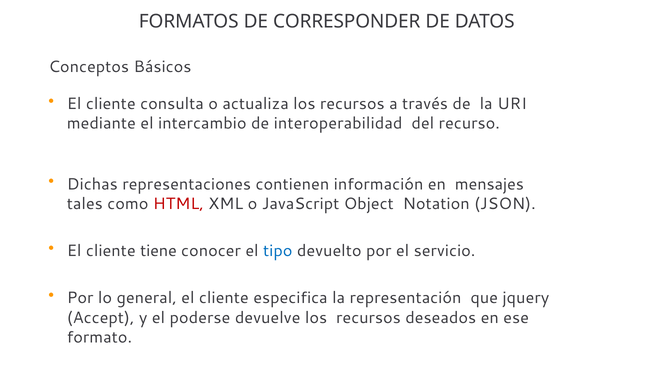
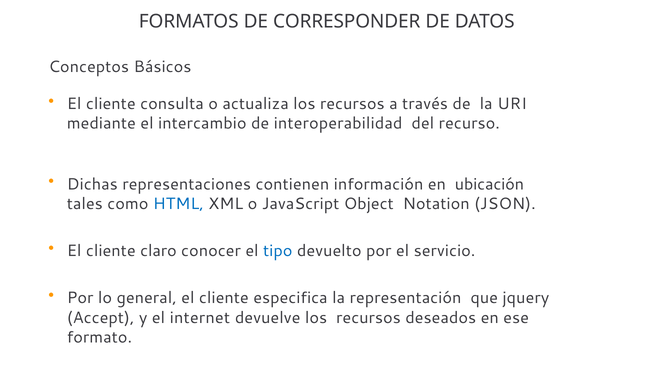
mensajes: mensajes -> ubicación
HTML colour: red -> blue
tiene: tiene -> claro
poderse: poderse -> internet
